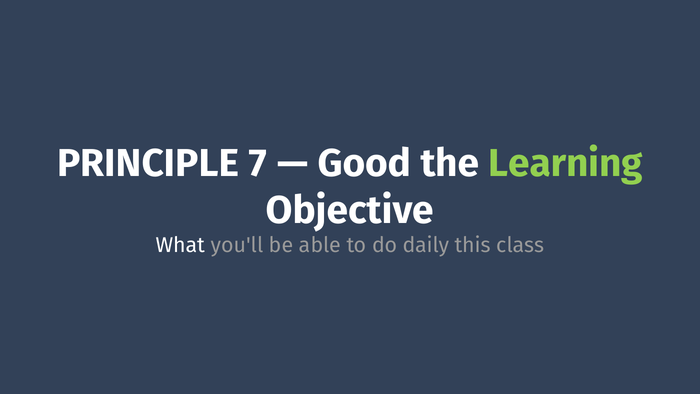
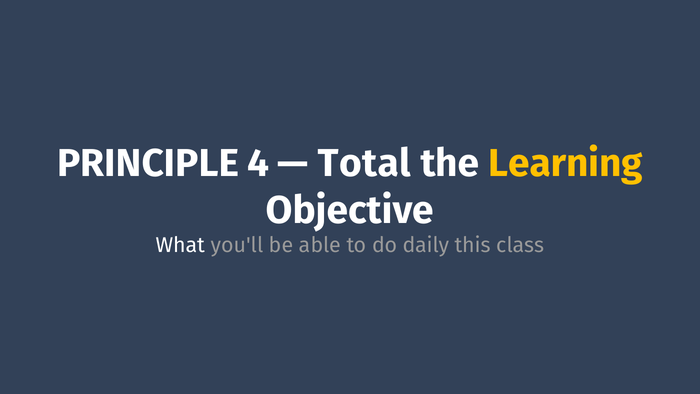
7: 7 -> 4
Good: Good -> Total
Learning colour: light green -> yellow
